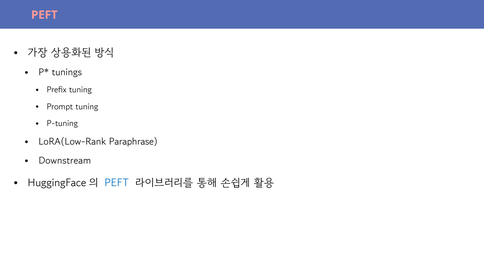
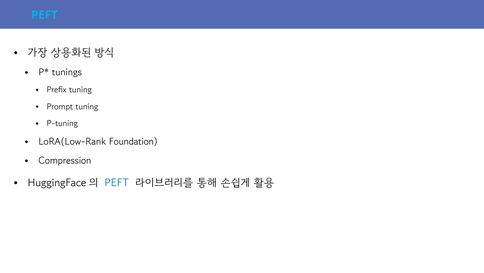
PEFT at (44, 15) colour: pink -> light blue
Paraphrase: Paraphrase -> Foundation
Downstream: Downstream -> Compression
